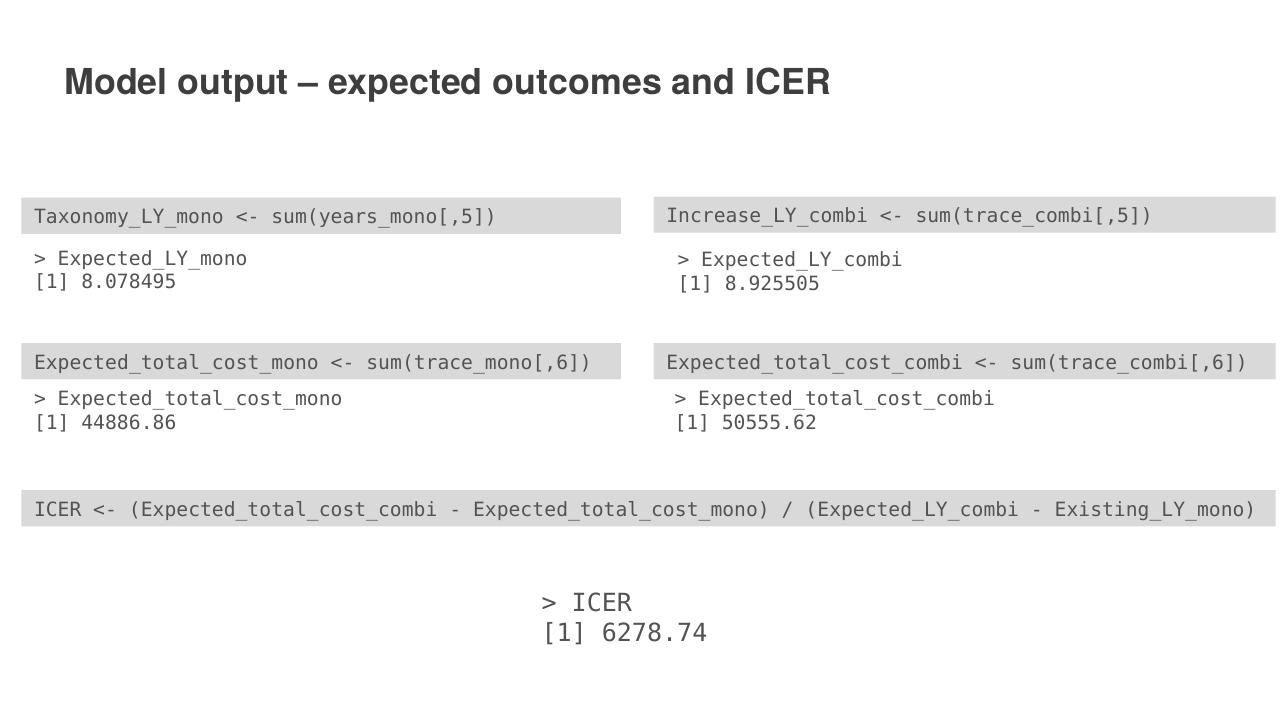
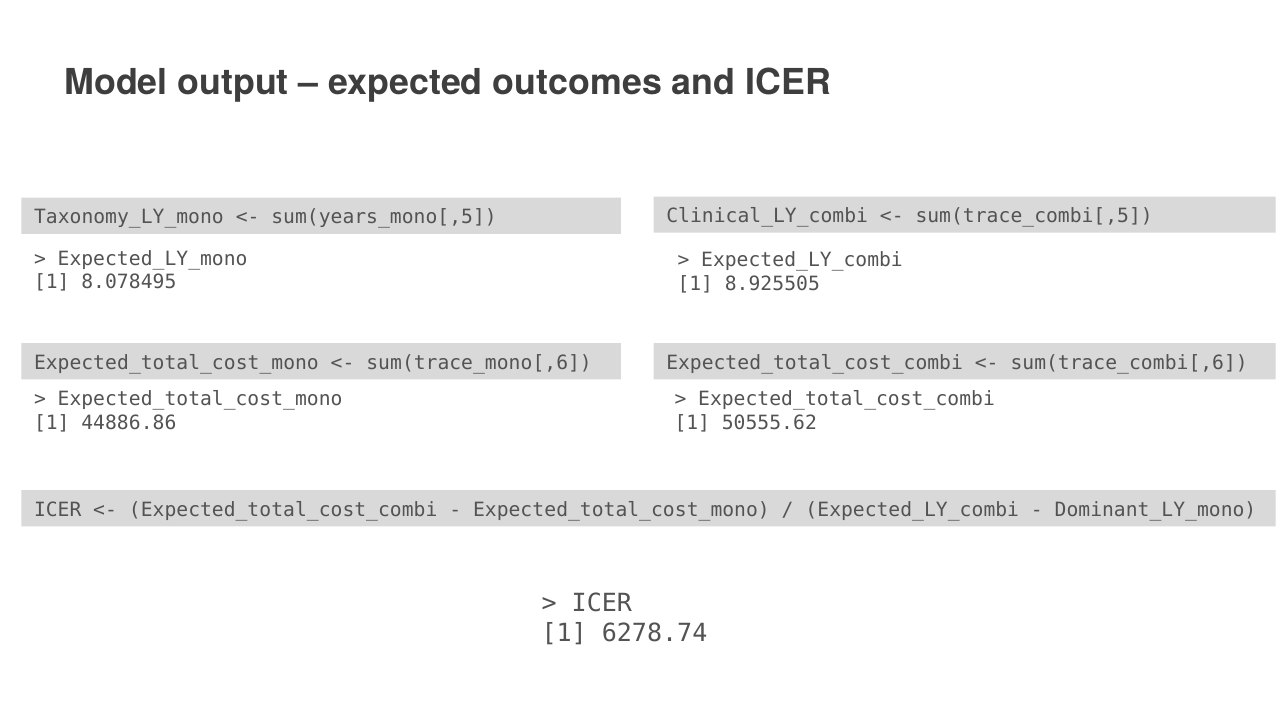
Increase_LY_combi: Increase_LY_combi -> Clinical_LY_combi
Existing_LY_mono: Existing_LY_mono -> Dominant_LY_mono
